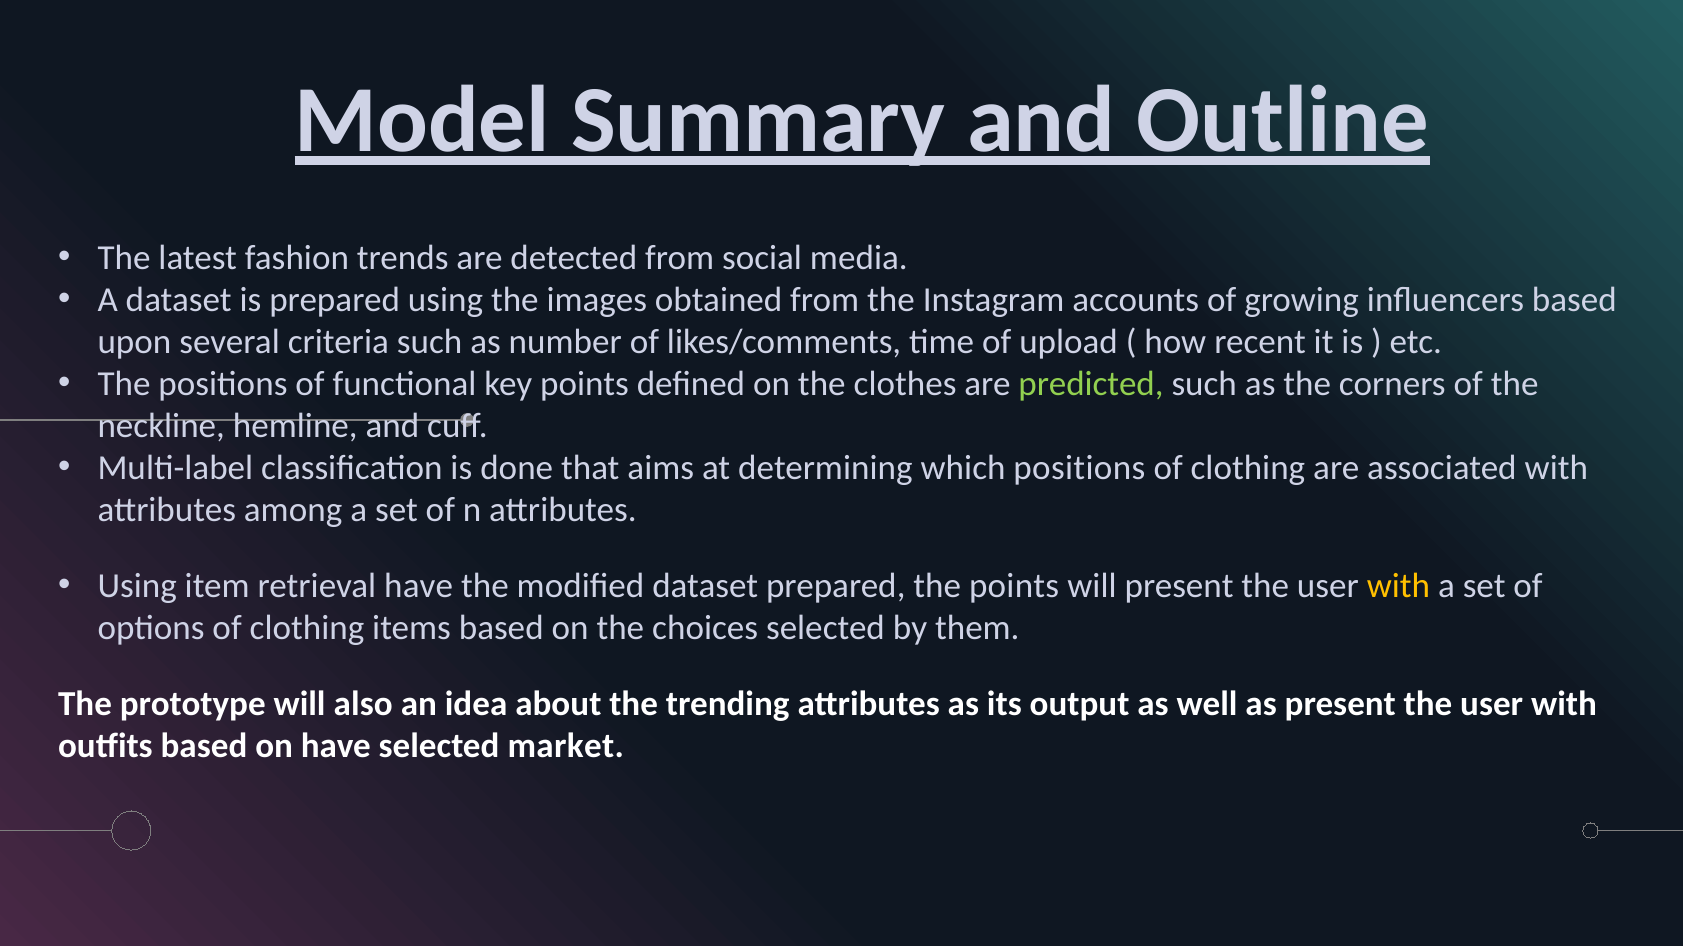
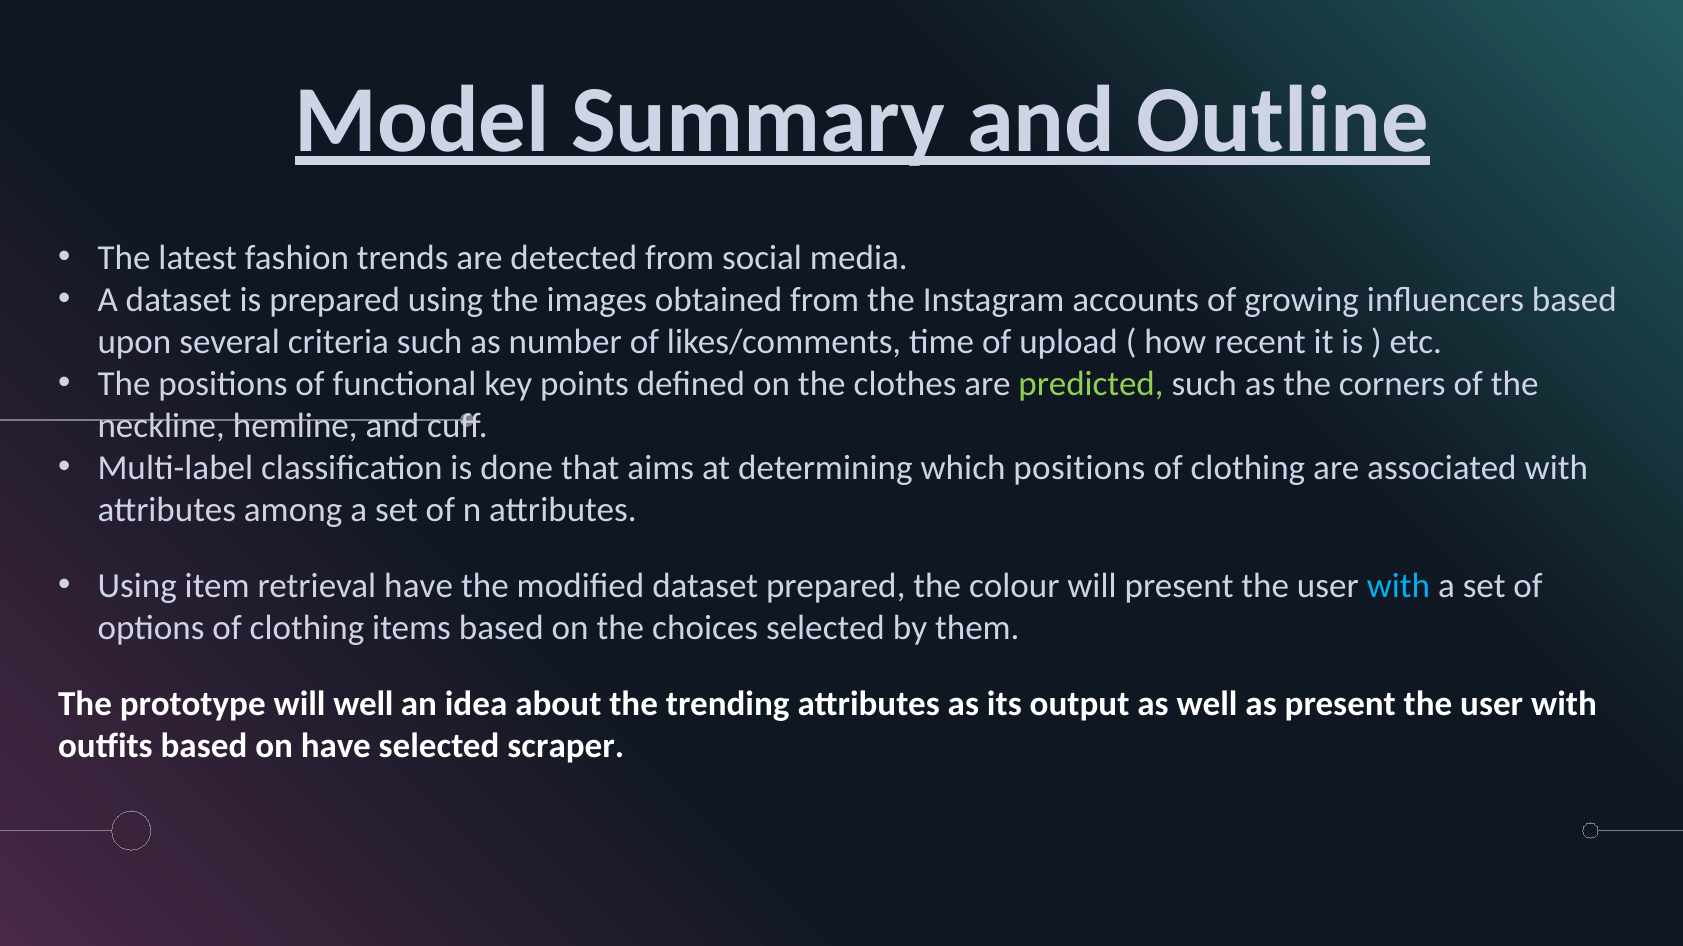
the points: points -> colour
with at (1398, 586) colour: yellow -> light blue
will also: also -> well
market: market -> scraper
